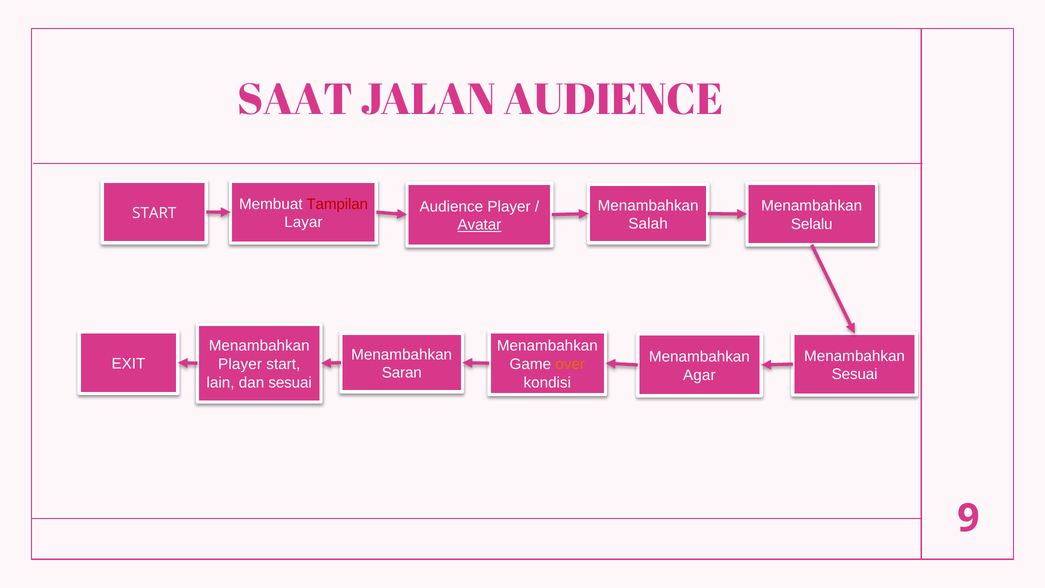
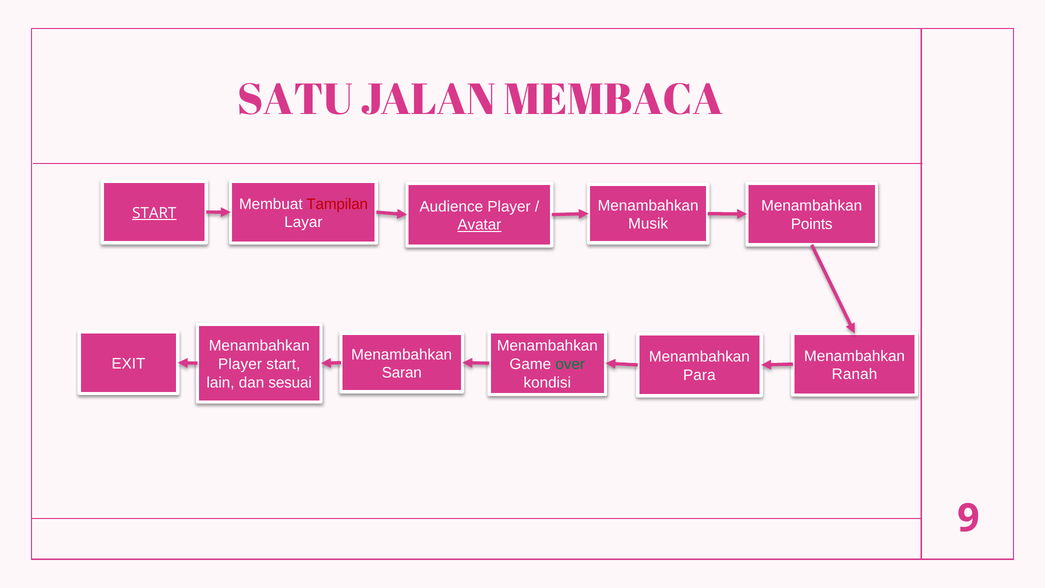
SAAT: SAAT -> SATU
JALAN AUDIENCE: AUDIENCE -> MEMBACA
START at (154, 213) underline: none -> present
Salah: Salah -> Musik
Selalu: Selalu -> Points
over colour: orange -> green
Sesuai at (855, 374): Sesuai -> Ranah
Agar: Agar -> Para
